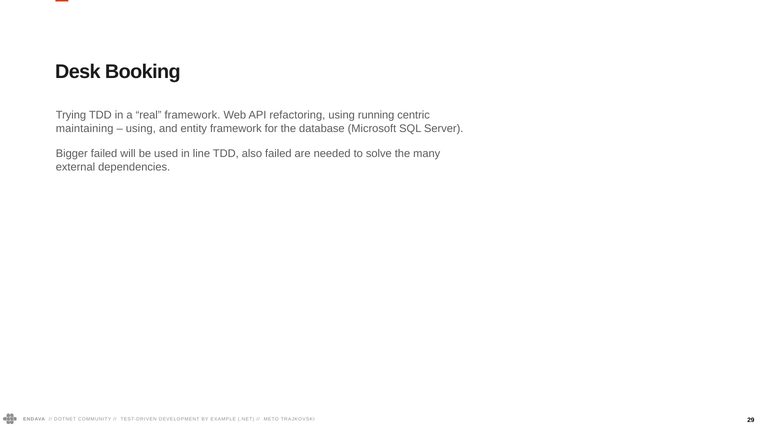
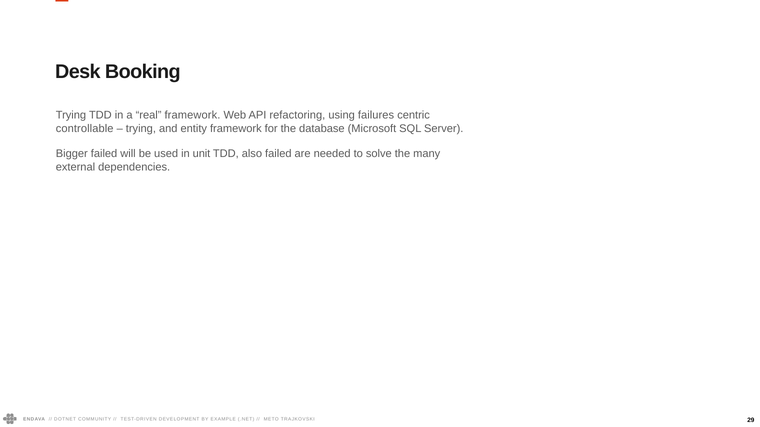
running: running -> failures
maintaining: maintaining -> controllable
using at (141, 129): using -> trying
line: line -> unit
